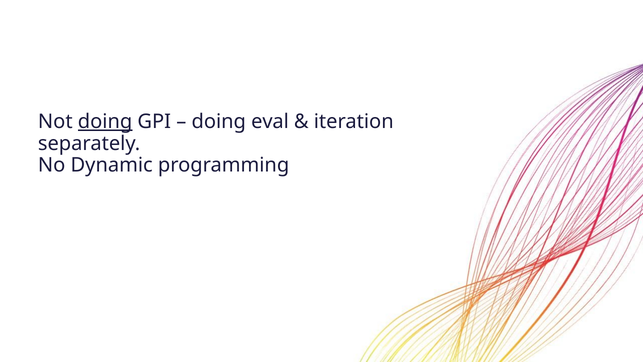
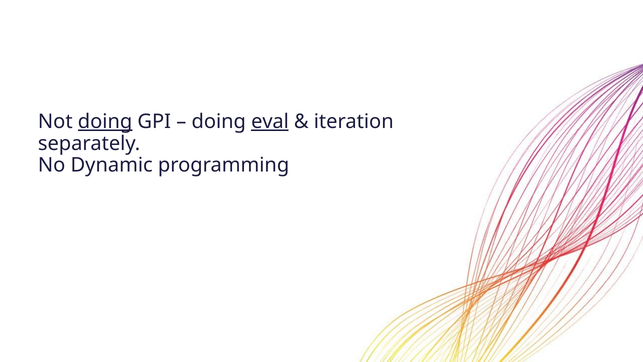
eval underline: none -> present
